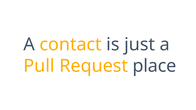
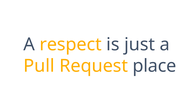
contact: contact -> respect
